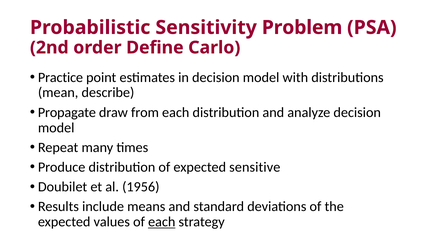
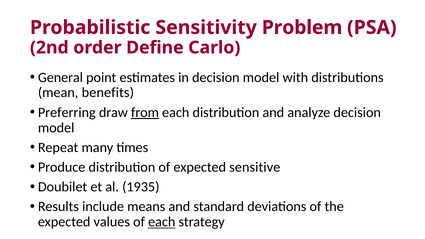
Practice: Practice -> General
describe: describe -> benefits
Propagate: Propagate -> Preferring
from underline: none -> present
1956: 1956 -> 1935
